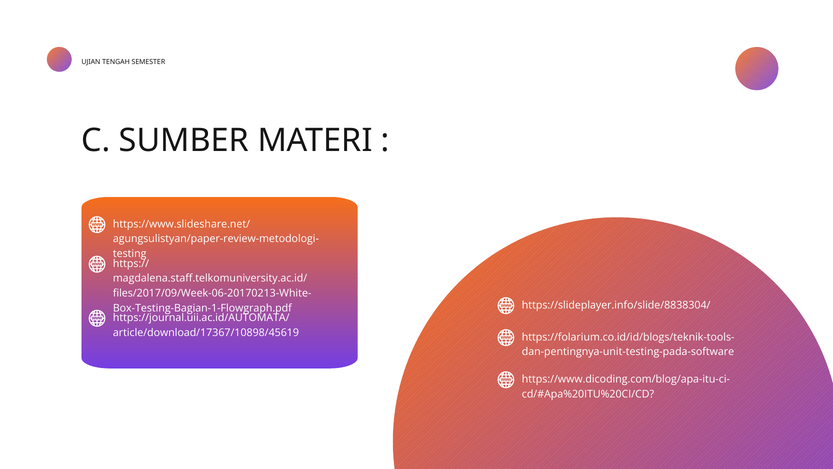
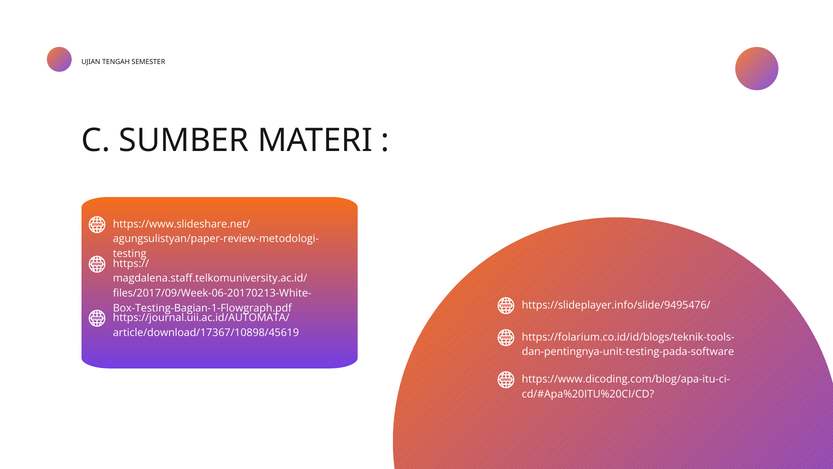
https://slideplayer.info/slide/8838304/: https://slideplayer.info/slide/8838304/ -> https://slideplayer.info/slide/9495476/
